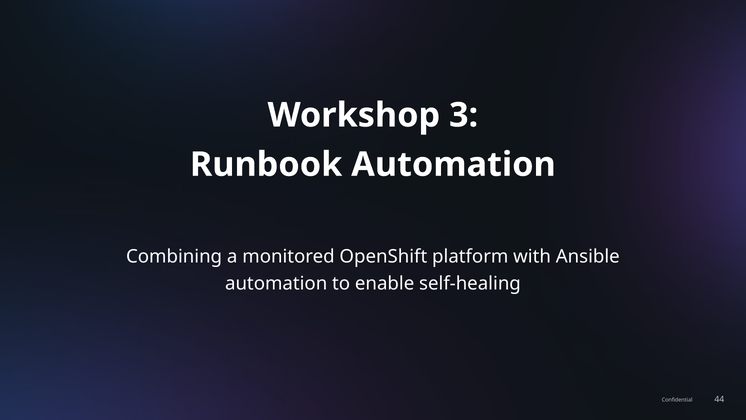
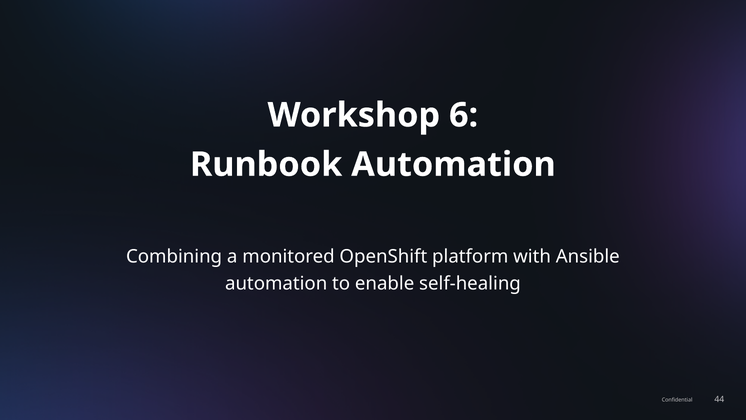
3: 3 -> 6
